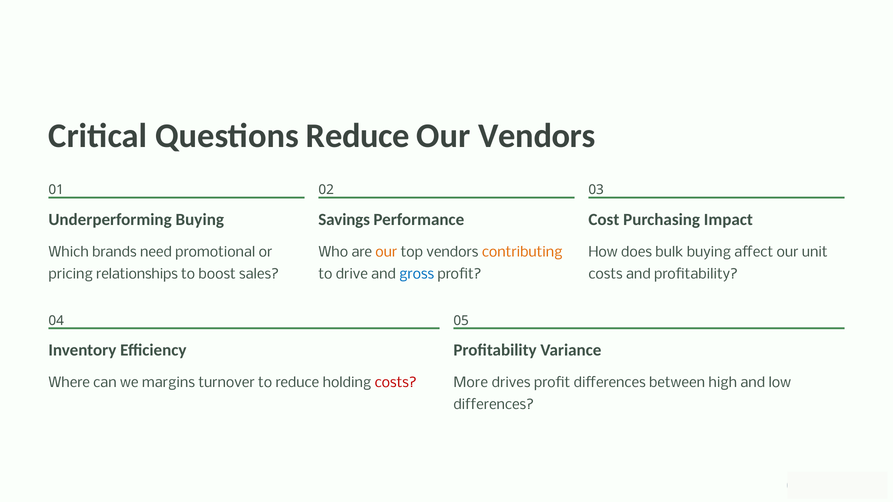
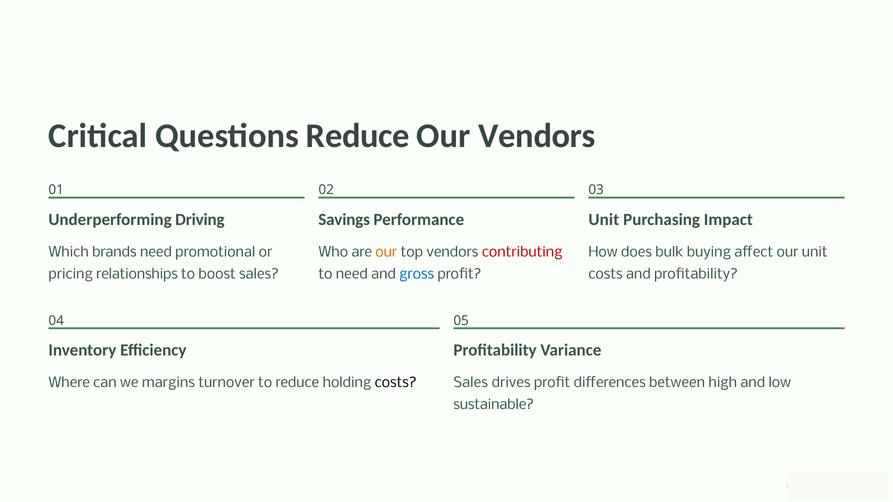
Underperforming Buying: Buying -> Driving
Cost at (604, 220): Cost -> Unit
contributing colour: orange -> red
to drive: drive -> need
costs at (396, 383) colour: red -> black
More at (471, 383): More -> Sales
differences at (494, 405): differences -> sustainable
